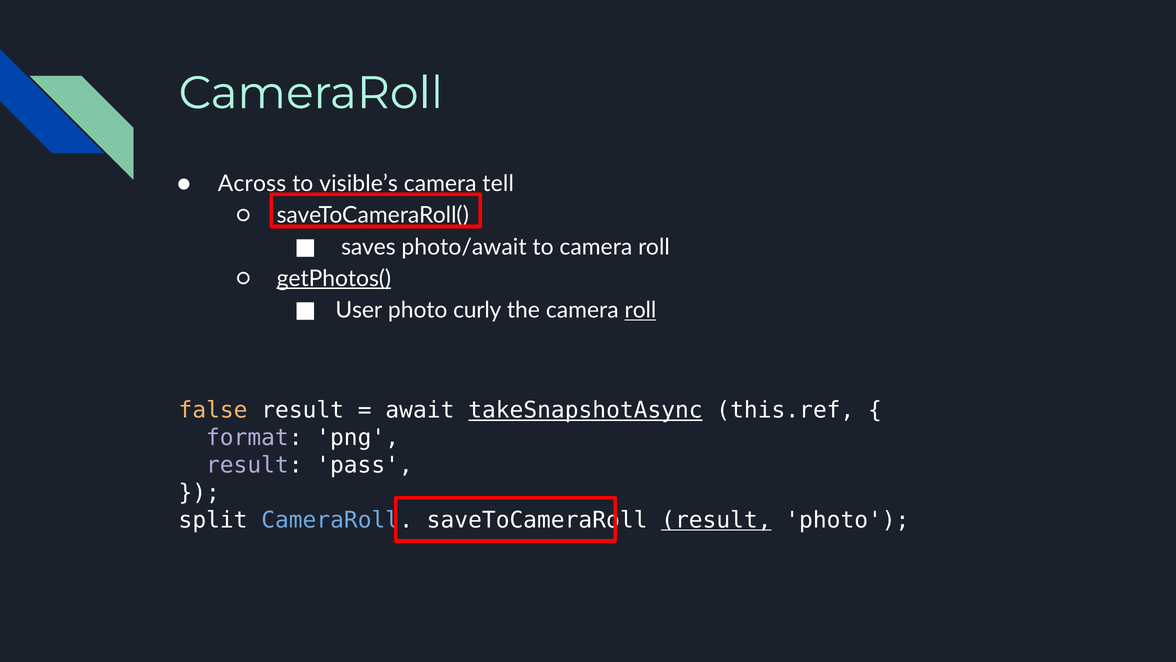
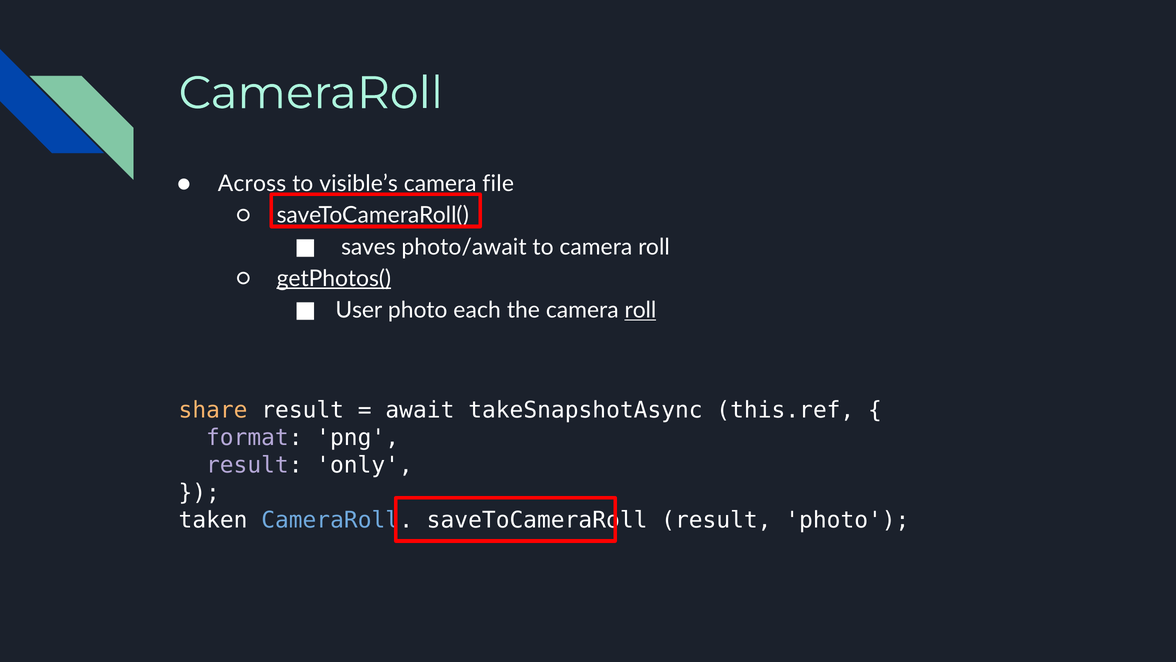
tell: tell -> file
curly: curly -> each
false: false -> share
takeSnapshotAsync underline: present -> none
pass: pass -> only
split: split -> taken
result at (716, 520) underline: present -> none
